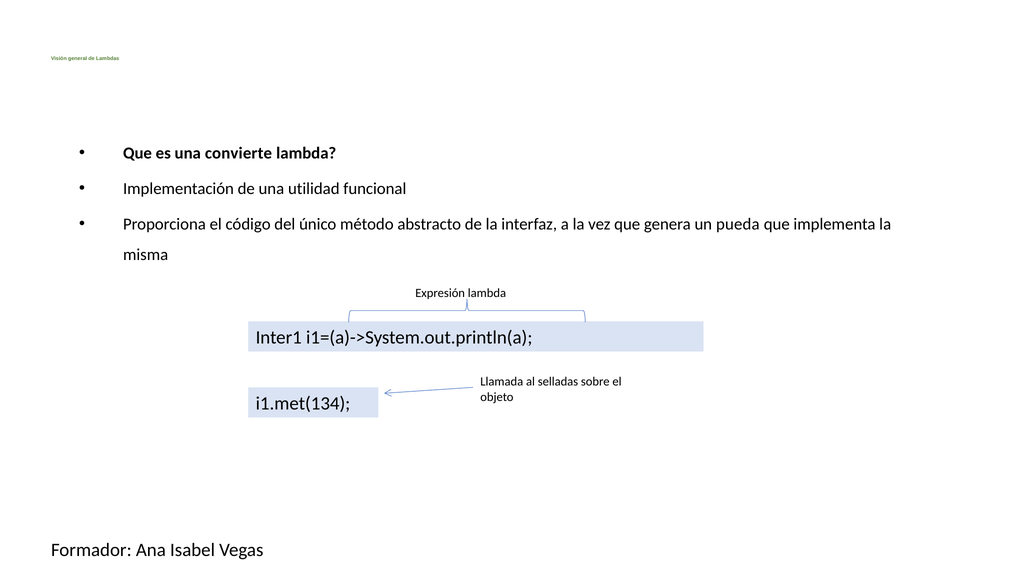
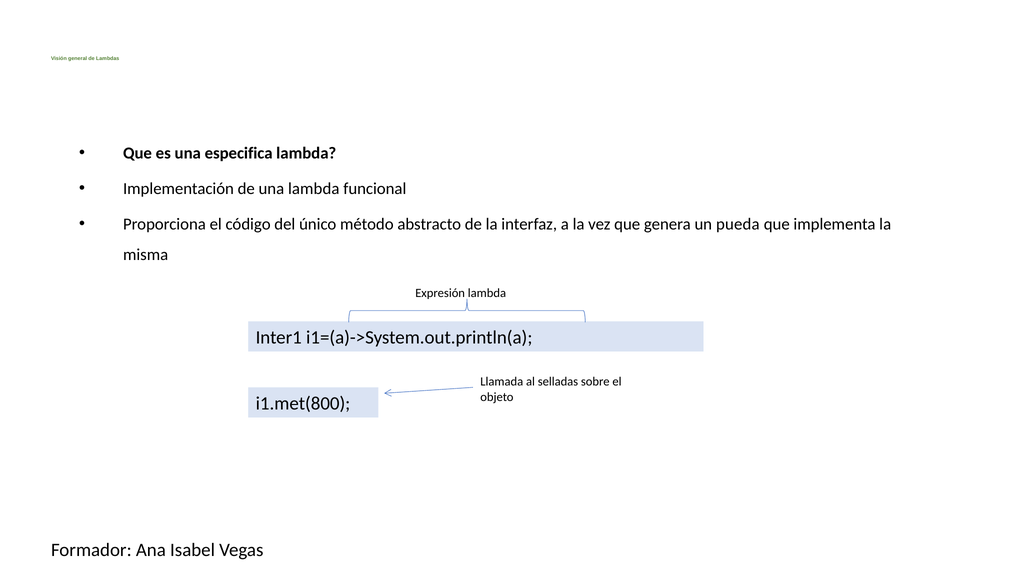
convierte: convierte -> especifica
una utilidad: utilidad -> lambda
i1.met(134: i1.met(134 -> i1.met(800
